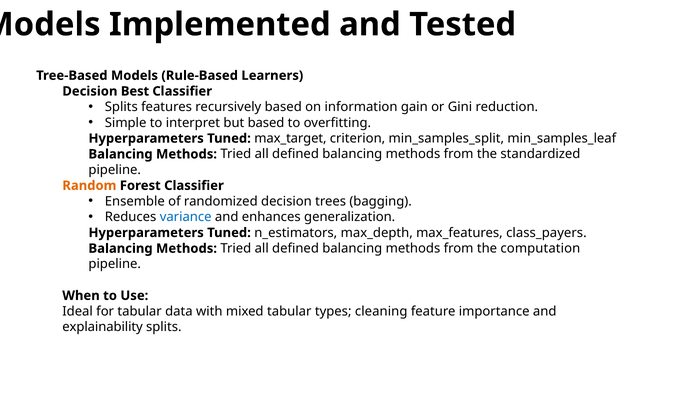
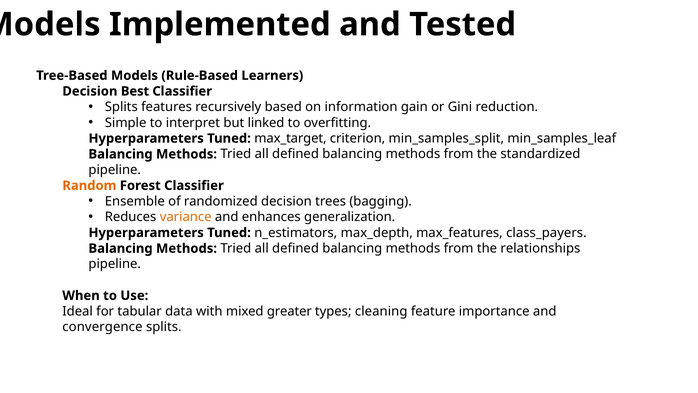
but based: based -> linked
variance colour: blue -> orange
computation: computation -> relationships
mixed tabular: tabular -> greater
explainability: explainability -> convergence
